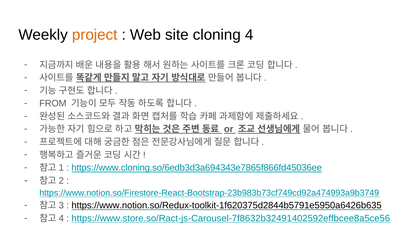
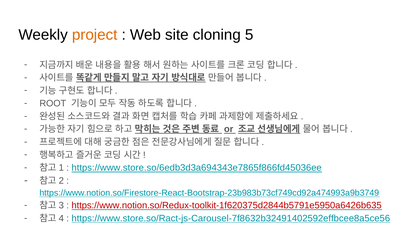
4: 4 -> 5
FROM: FROM -> ROOT
https://www.cloning.so/6edb3d3a694343e7865f866fd45036ee: https://www.cloning.so/6edb3d3a694343e7865f866fd45036ee -> https://www.store.so/6edb3d3a694343e7865f866fd45036ee
https://www.notion.so/Redux-toolkit-1f620375d2844b5791e5950a6426b635 colour: black -> red
